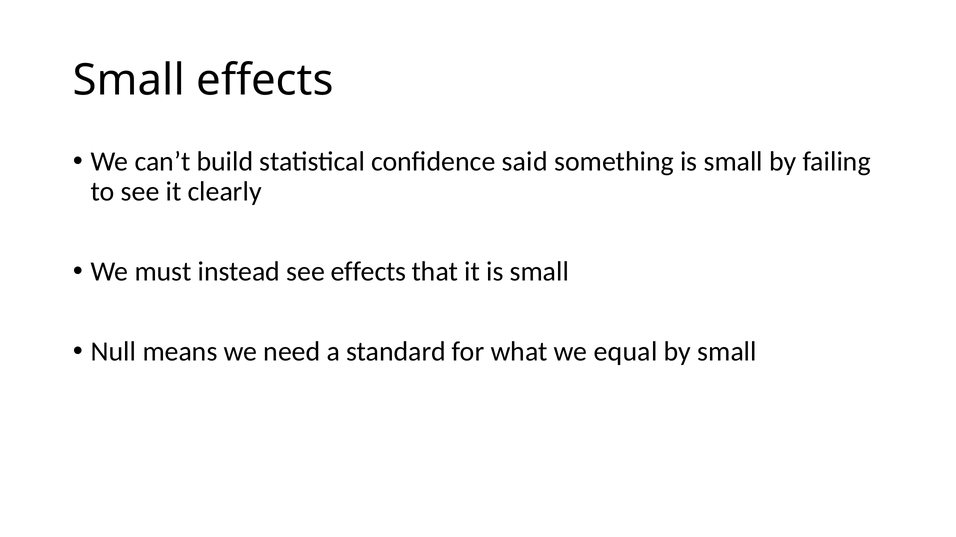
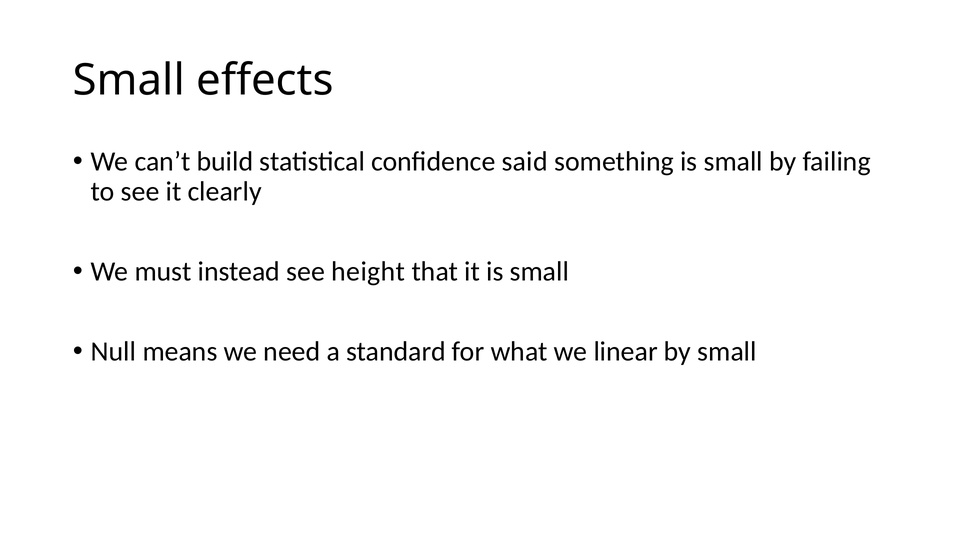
see effects: effects -> height
equal: equal -> linear
